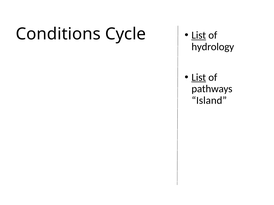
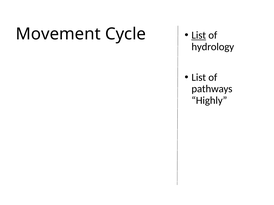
Conditions: Conditions -> Movement
List at (199, 78) underline: present -> none
Island: Island -> Highly
